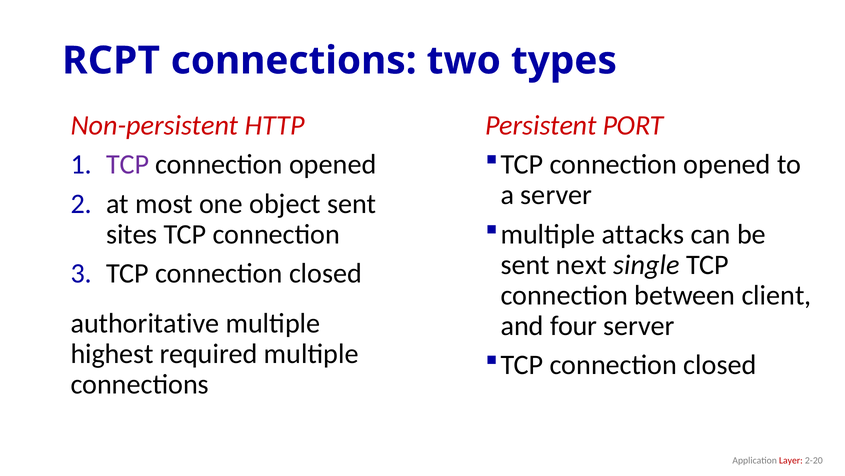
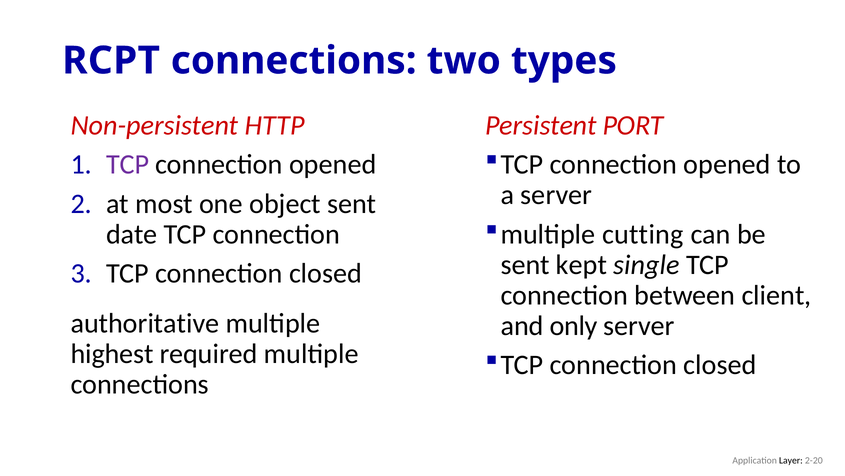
attacks: attacks -> cutting
sites: sites -> date
next: next -> kept
four: four -> only
Layer colour: red -> black
